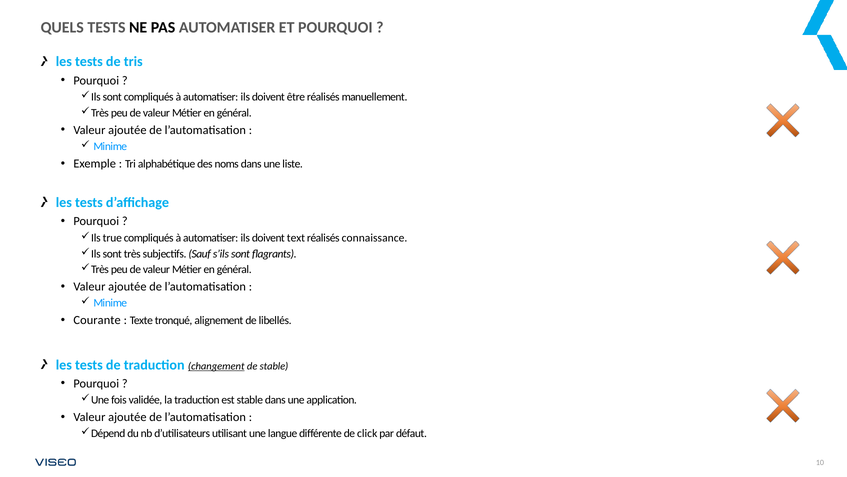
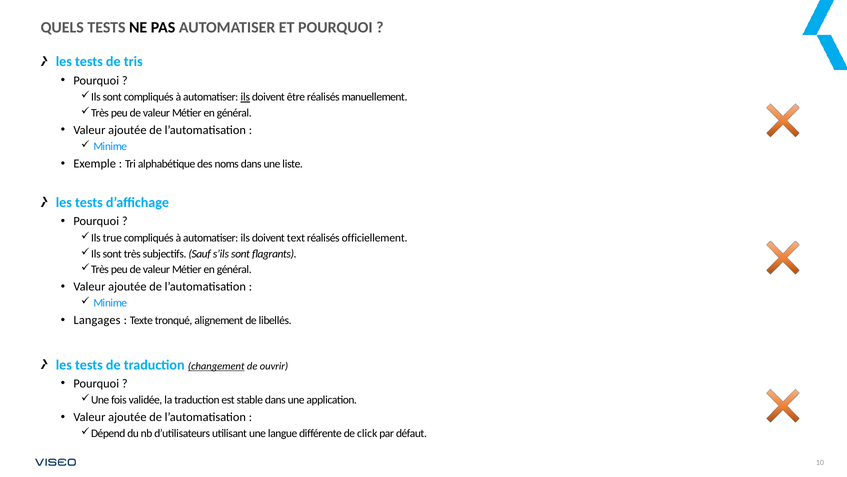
ils at (245, 97) underline: none -> present
connaissance: connaissance -> officiellement
Courante: Courante -> Langages
de stable: stable -> ouvrir
